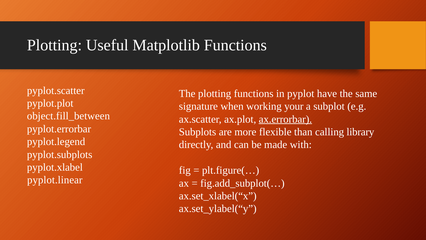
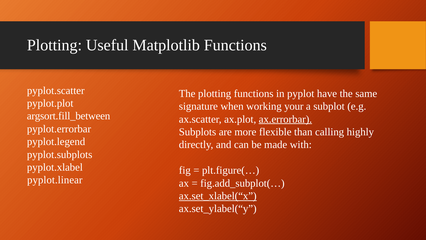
object.fill_between: object.fill_between -> argsort.fill_between
library: library -> highly
ax.set_xlabel(“x underline: none -> present
